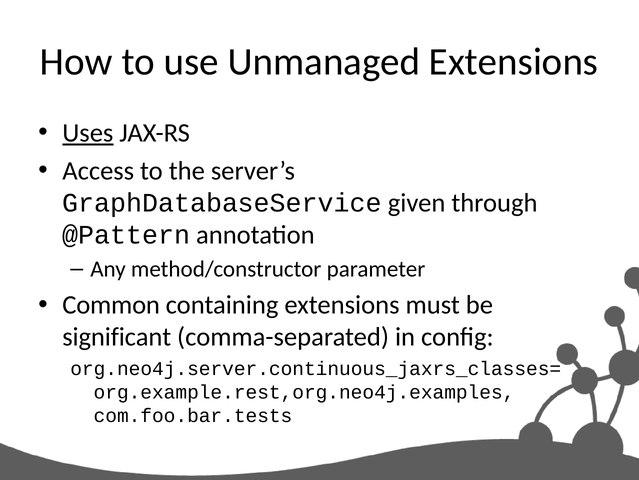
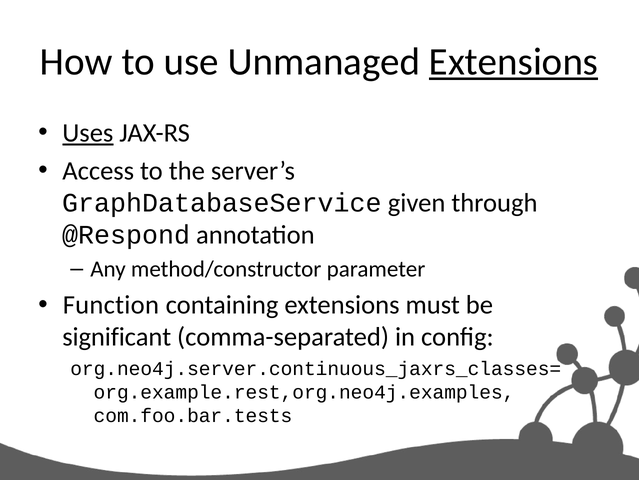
Extensions at (514, 62) underline: none -> present
@Pattern: @Pattern -> @Respond
Common: Common -> Function
